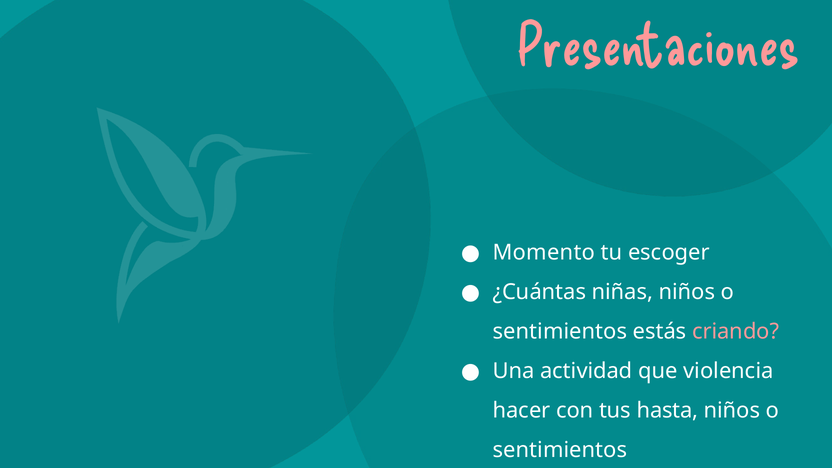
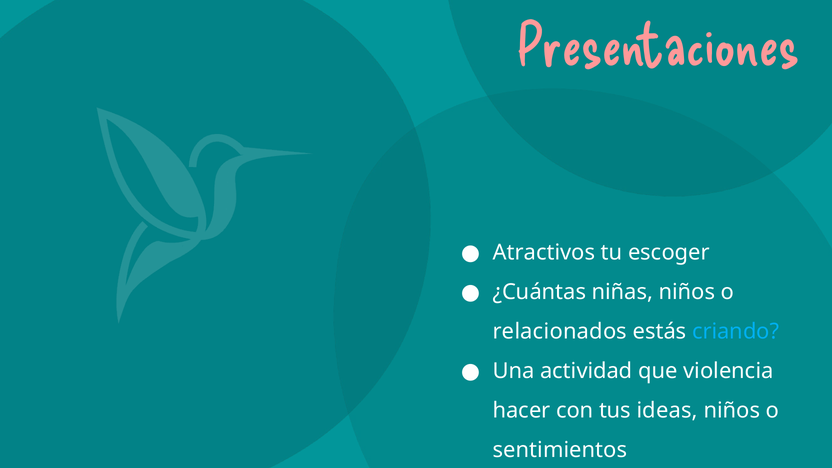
Momento: Momento -> Atractivos
sentimientos at (560, 332): sentimientos -> relacionados
criando colour: pink -> light blue
hasta: hasta -> ideas
